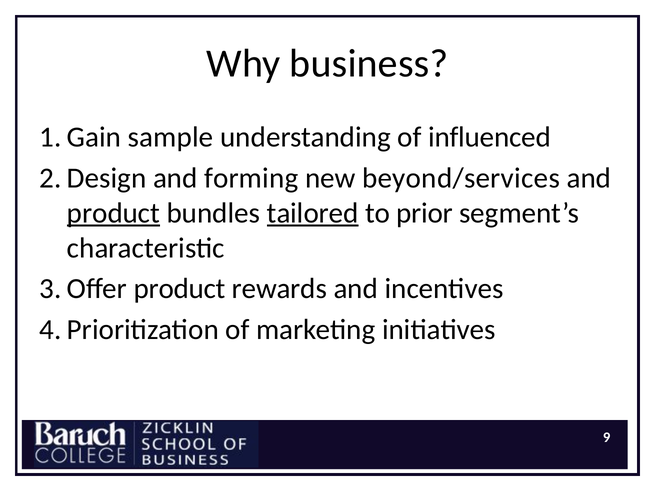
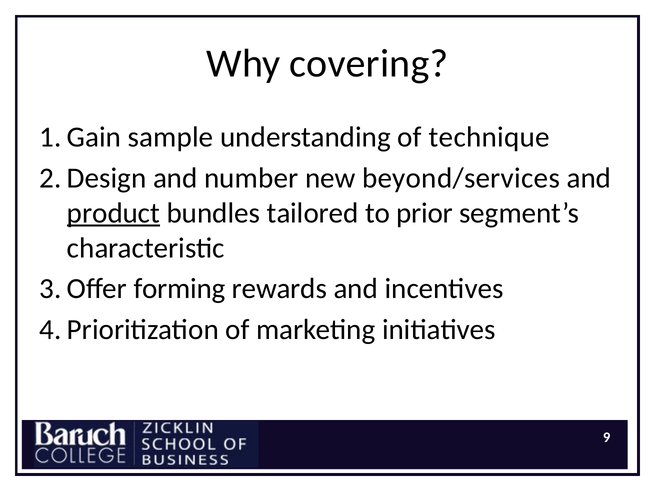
business: business -> covering
influenced: influenced -> technique
forming: forming -> number
tailored underline: present -> none
product at (180, 289): product -> forming
